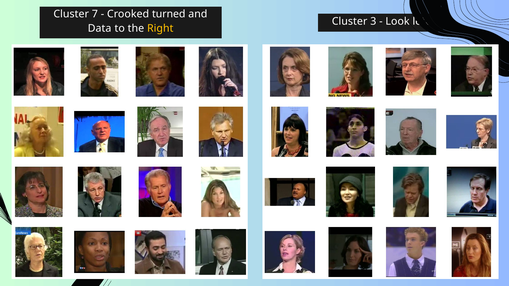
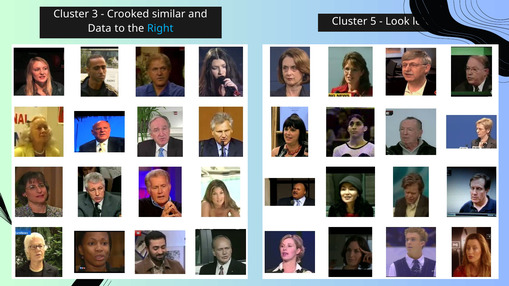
7: 7 -> 3
turned: turned -> similar
3: 3 -> 5
Right colour: yellow -> light blue
